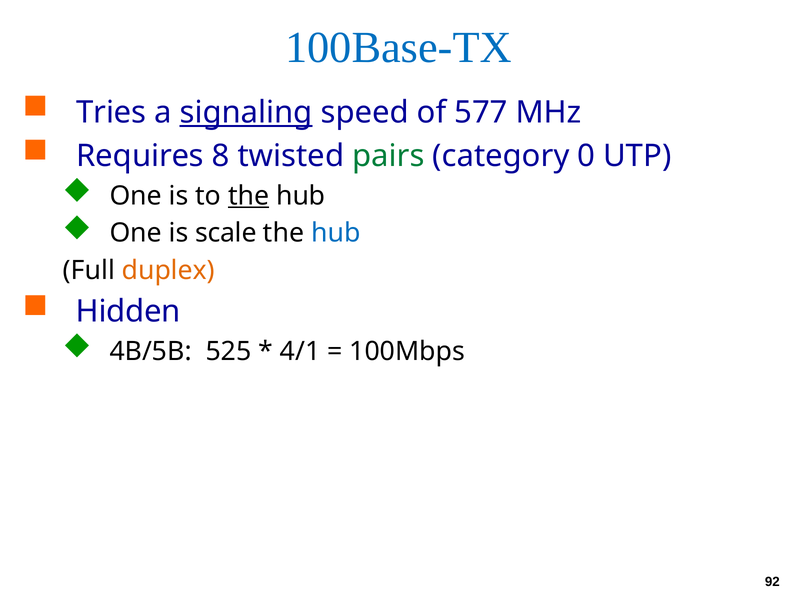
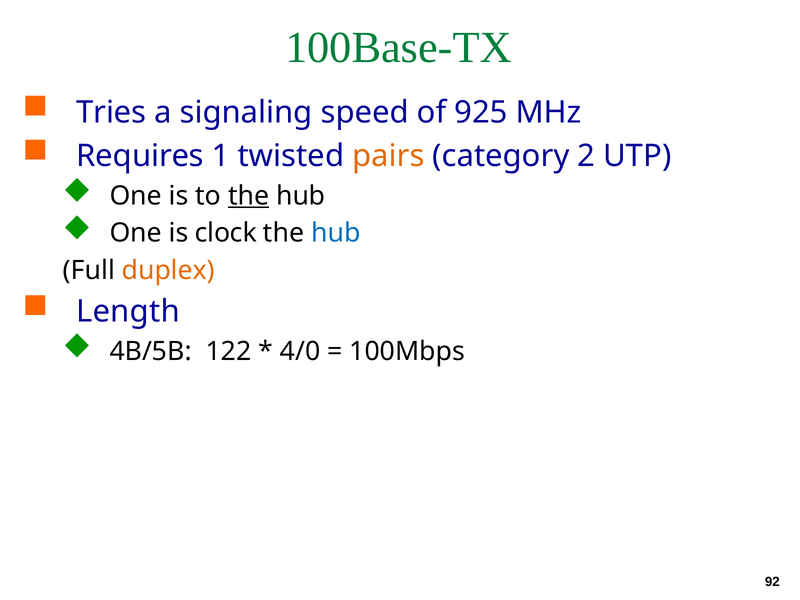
100Base-TX colour: blue -> green
signaling underline: present -> none
577: 577 -> 925
8: 8 -> 1
pairs colour: green -> orange
0: 0 -> 2
scale: scale -> clock
Hidden: Hidden -> Length
525: 525 -> 122
4/1: 4/1 -> 4/0
